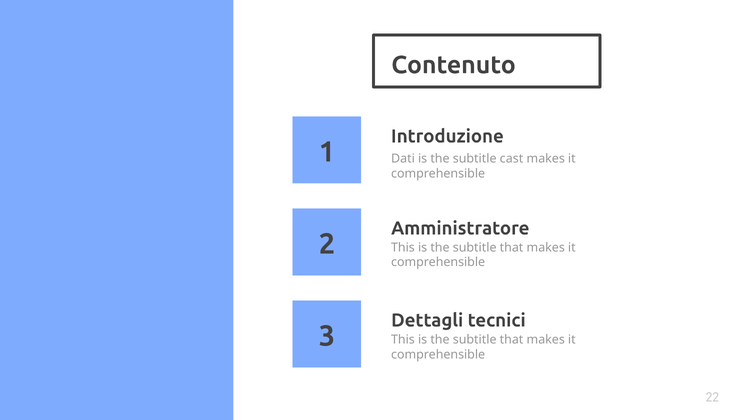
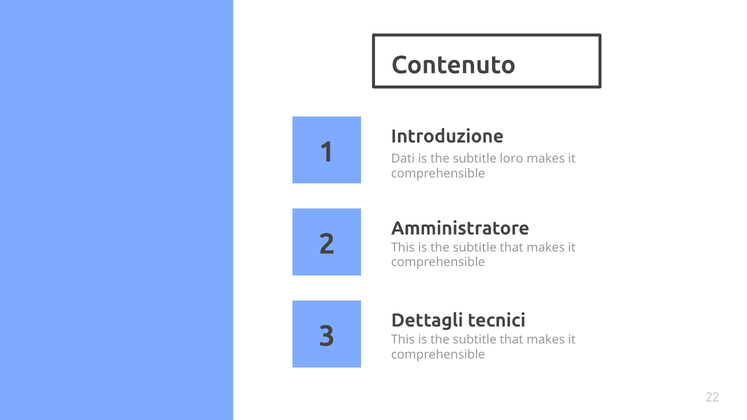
cast: cast -> loro
